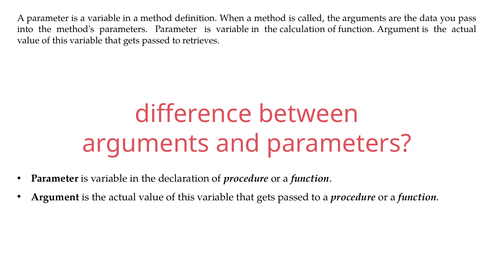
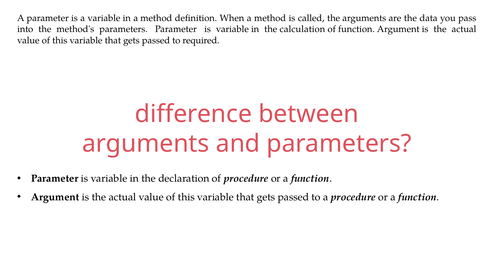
retrieves: retrieves -> required
